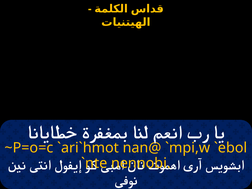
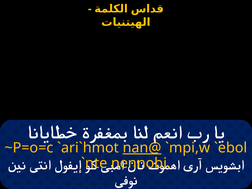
nan@ underline: none -> present
